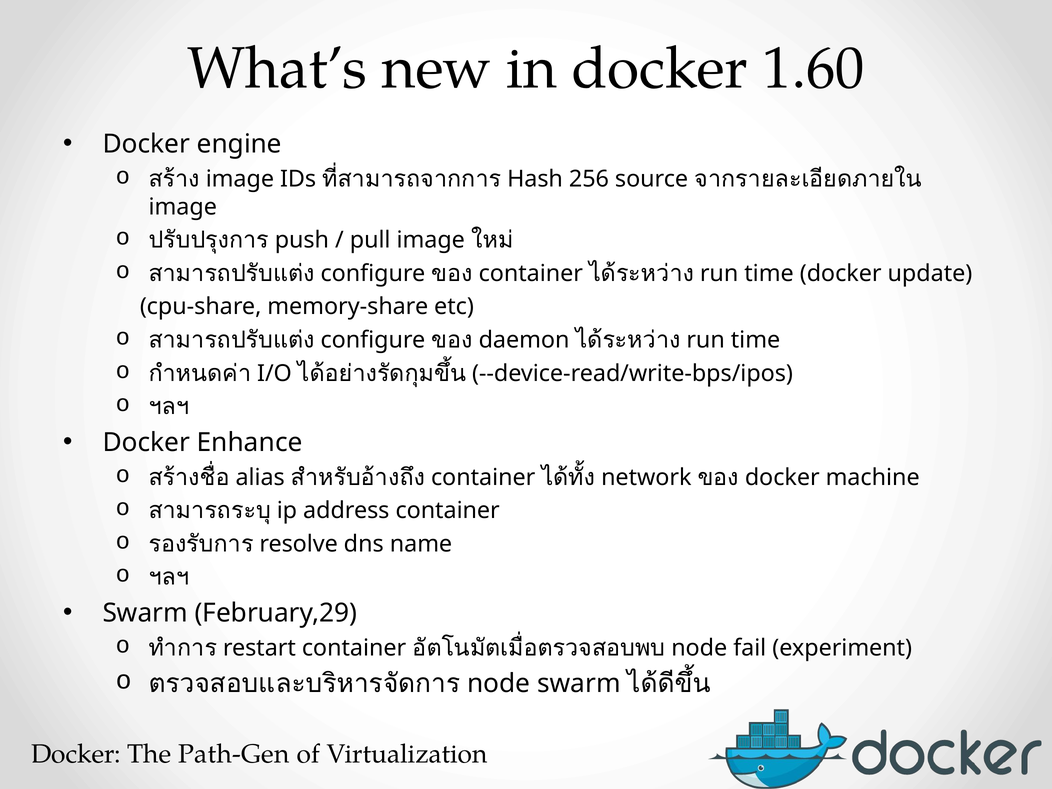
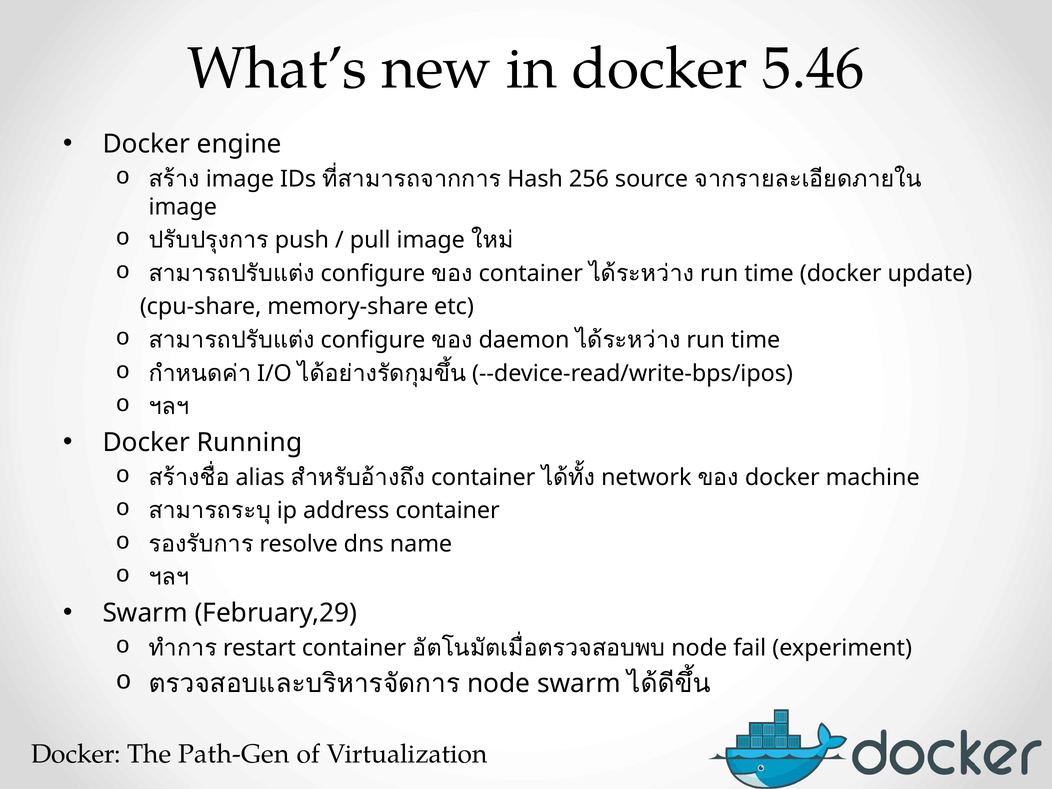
1.60: 1.60 -> 5.46
Enhance: Enhance -> Running
